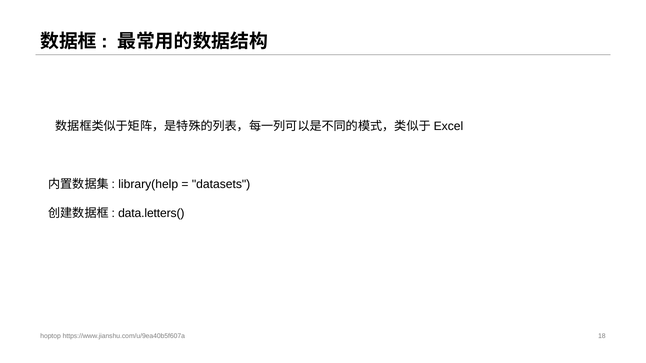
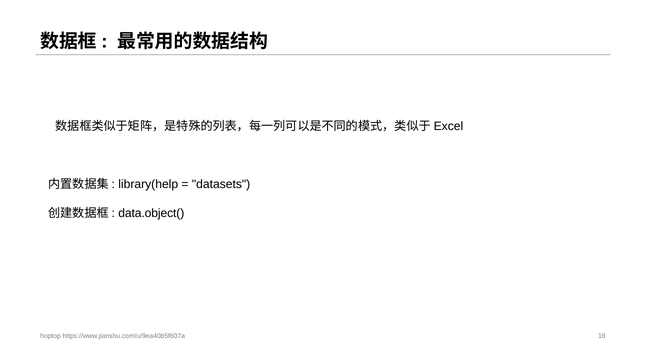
data.letters(: data.letters( -> data.object(
